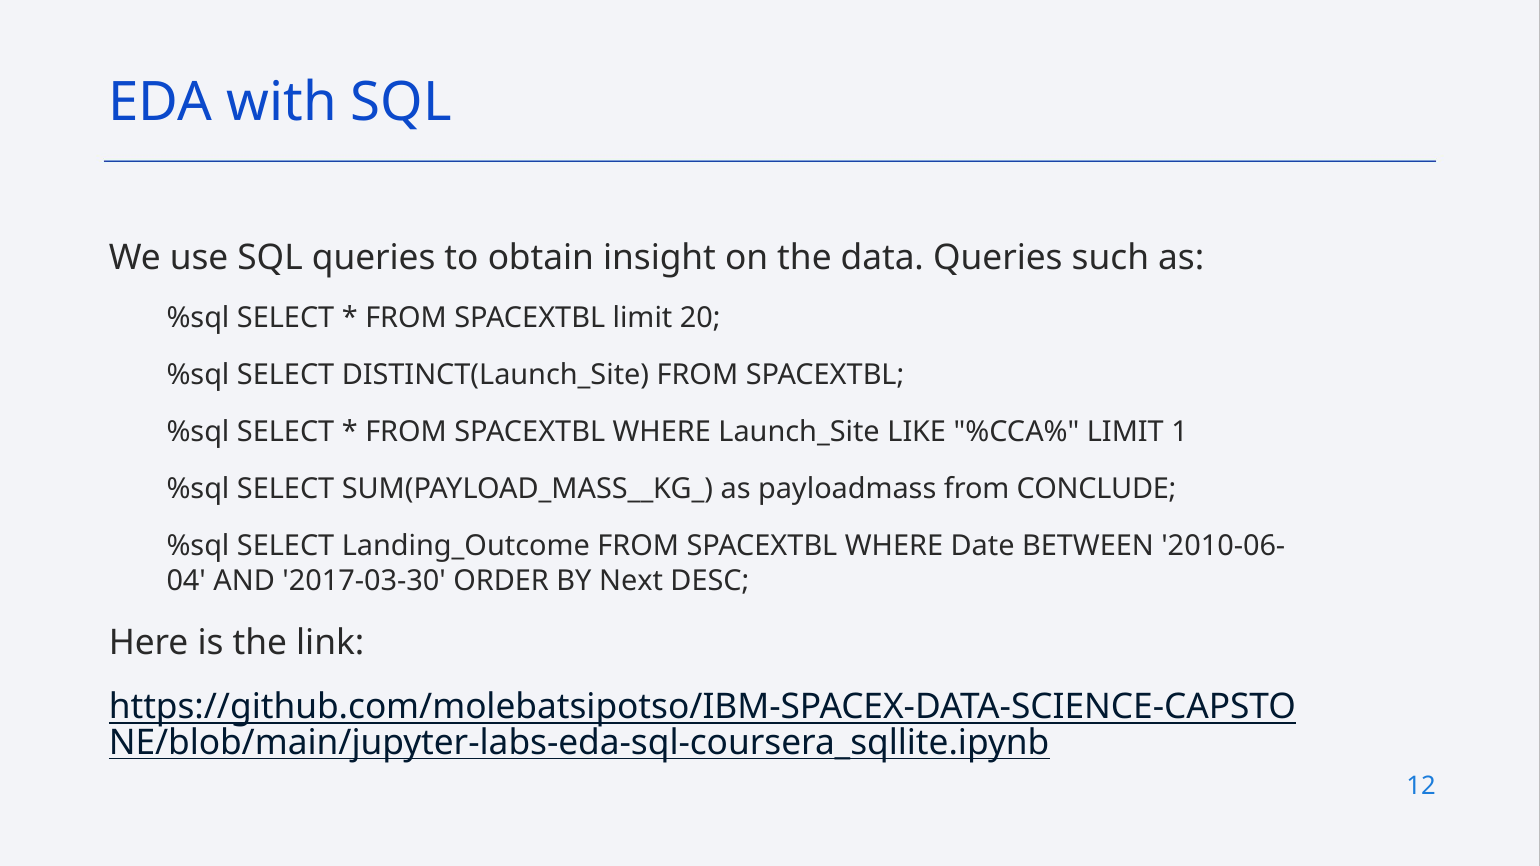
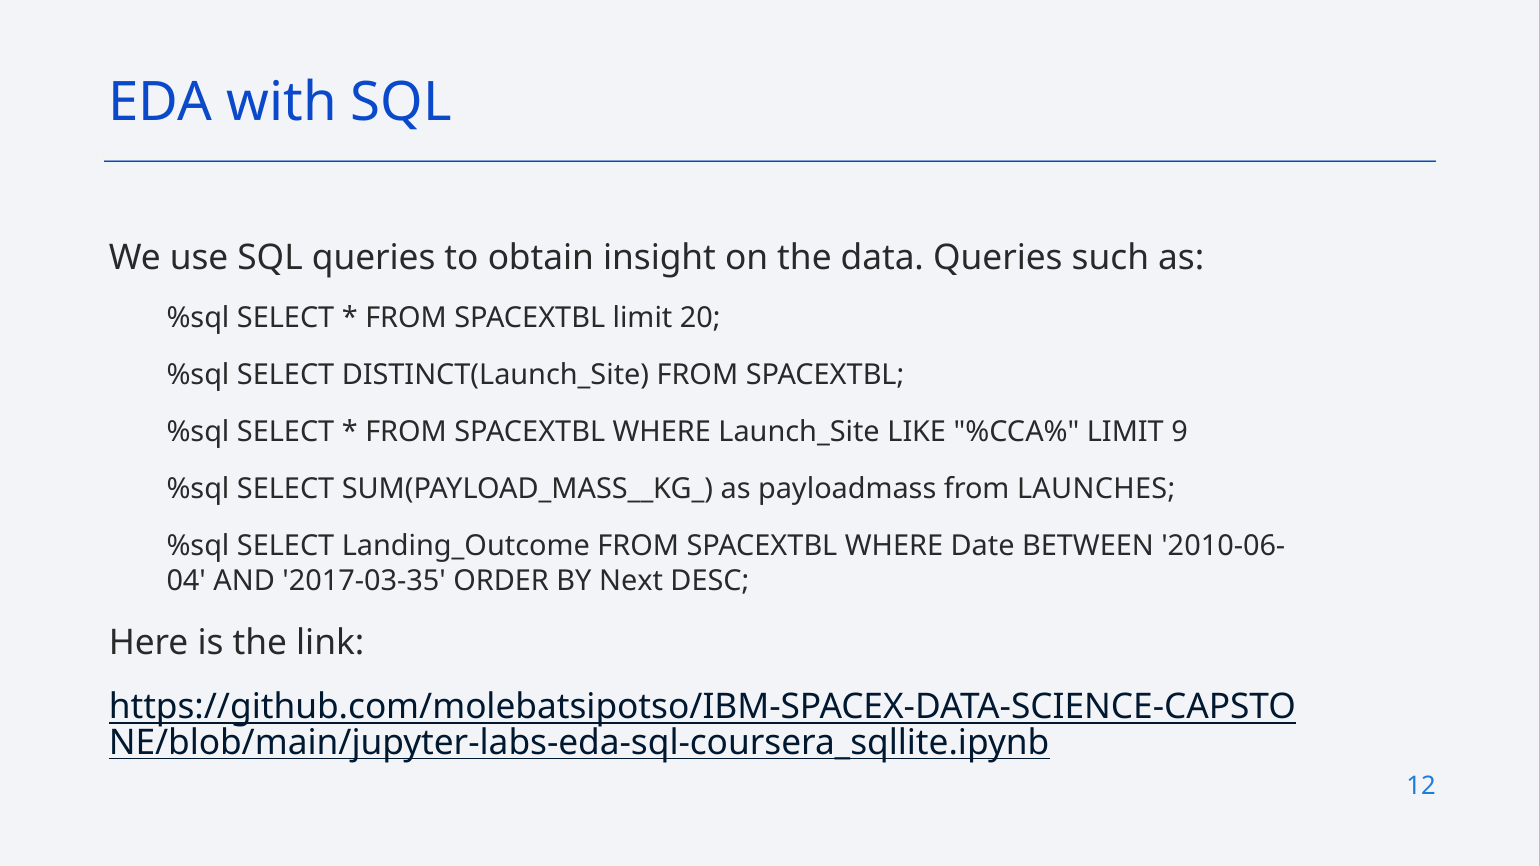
1: 1 -> 9
CONCLUDE: CONCLUDE -> LAUNCHES
2017-03-30: 2017-03-30 -> 2017-03-35
